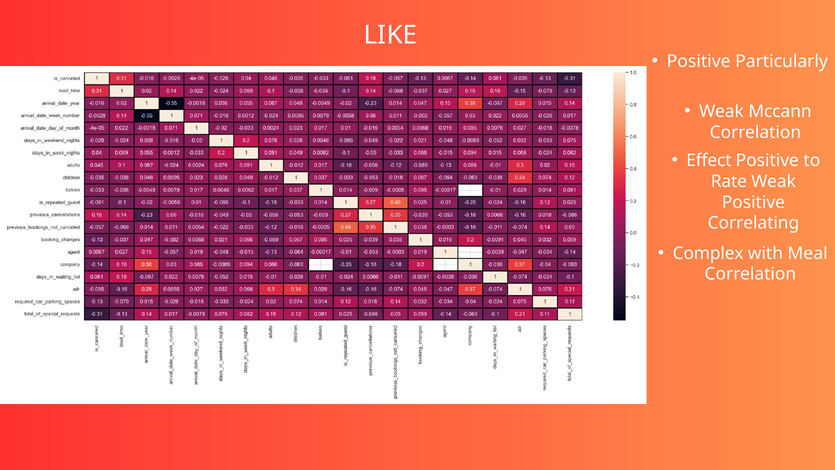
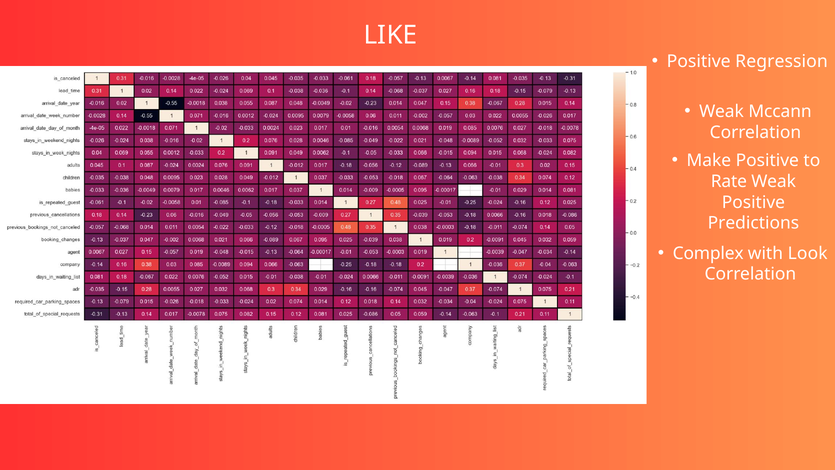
Particularly: Particularly -> Regression
Effect: Effect -> Make
Correlating: Correlating -> Predictions
Meal: Meal -> Look
